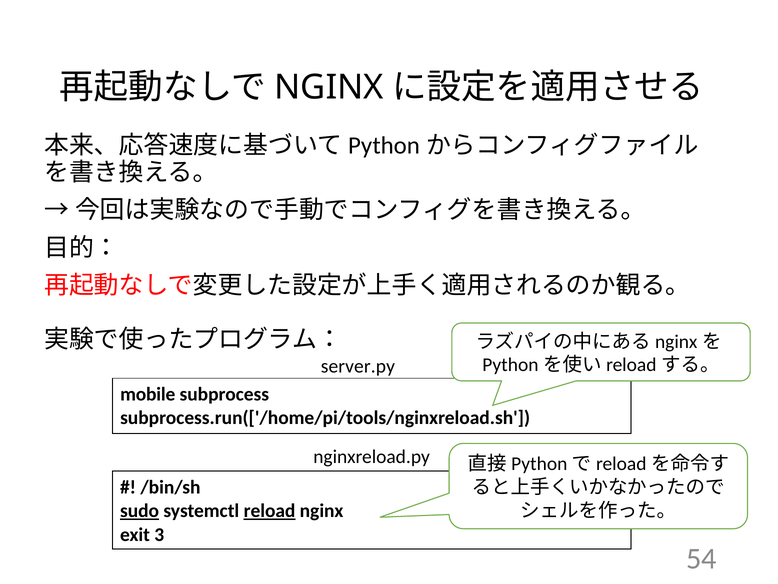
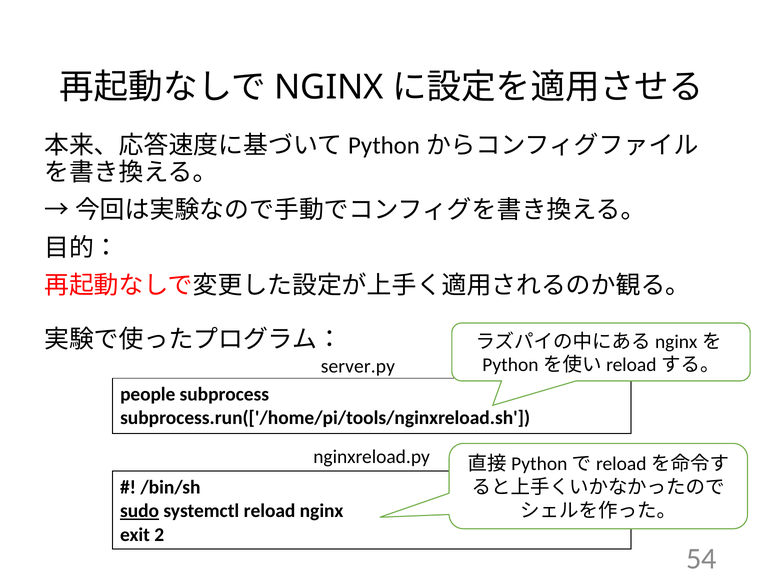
mobile: mobile -> people
reload underline: present -> none
3: 3 -> 2
